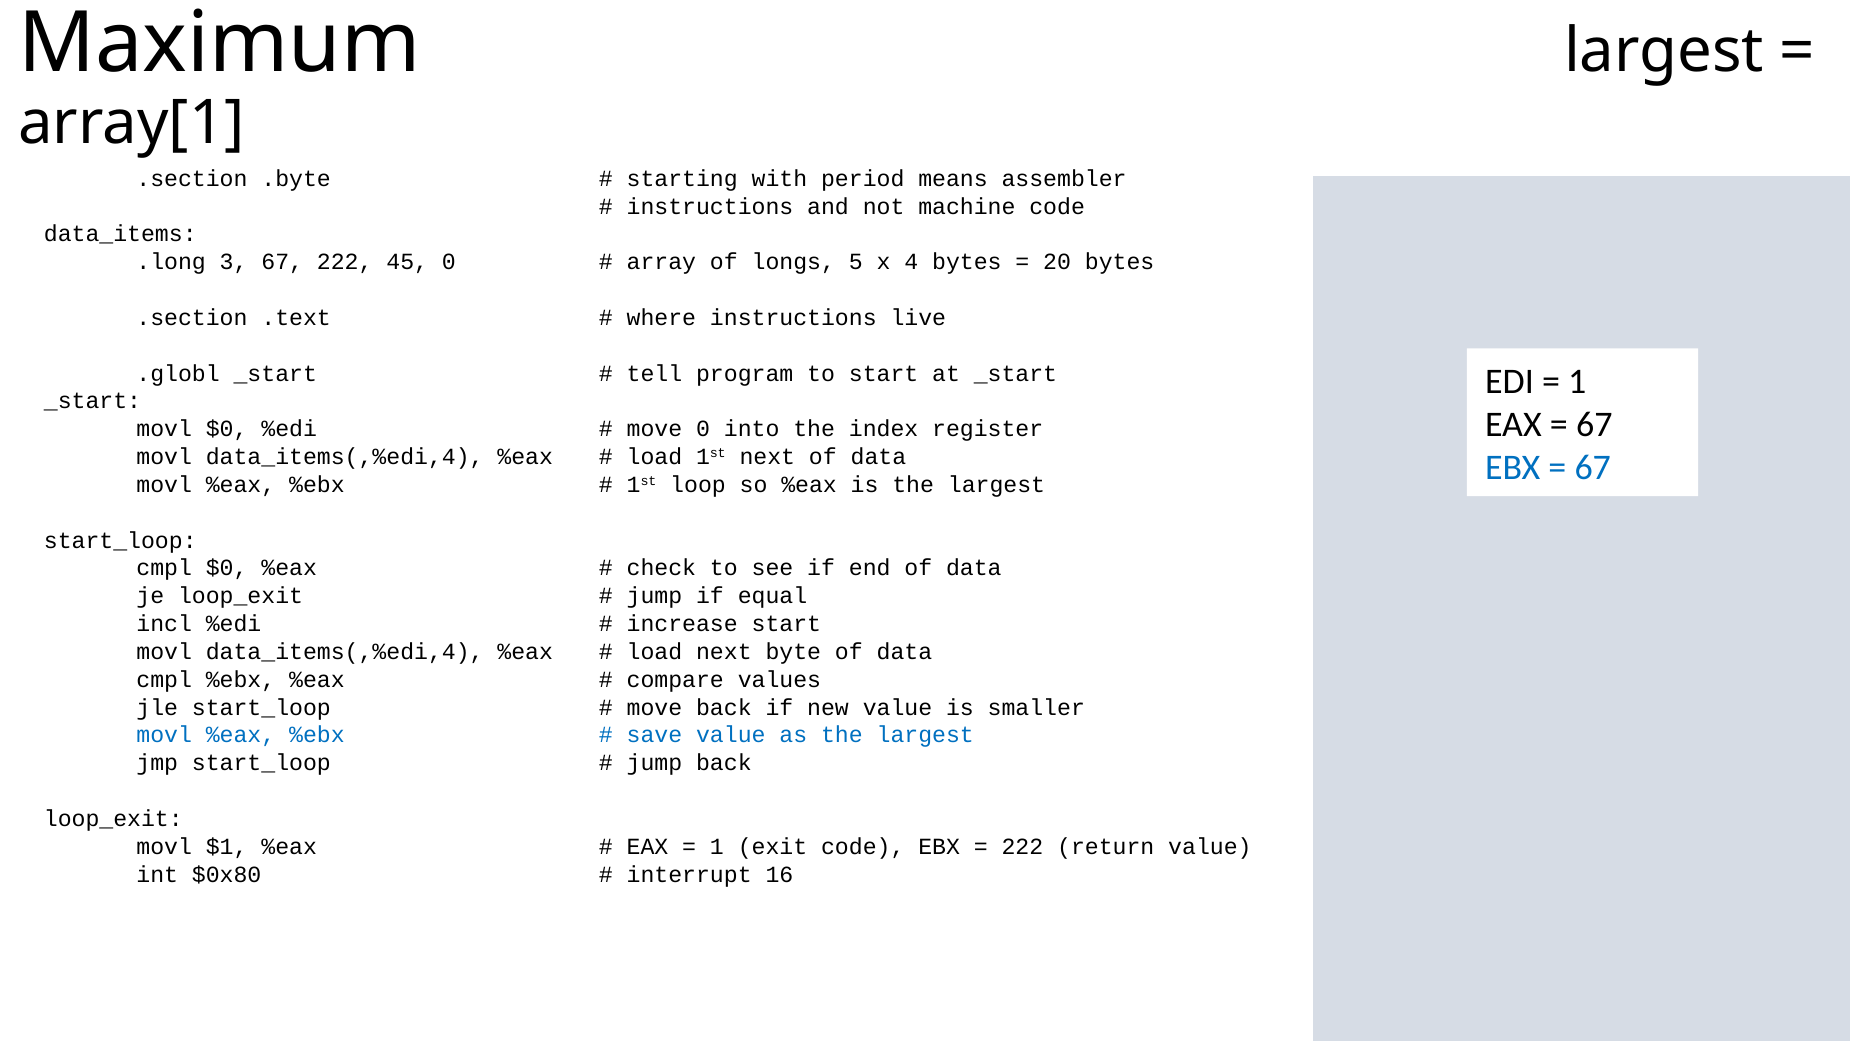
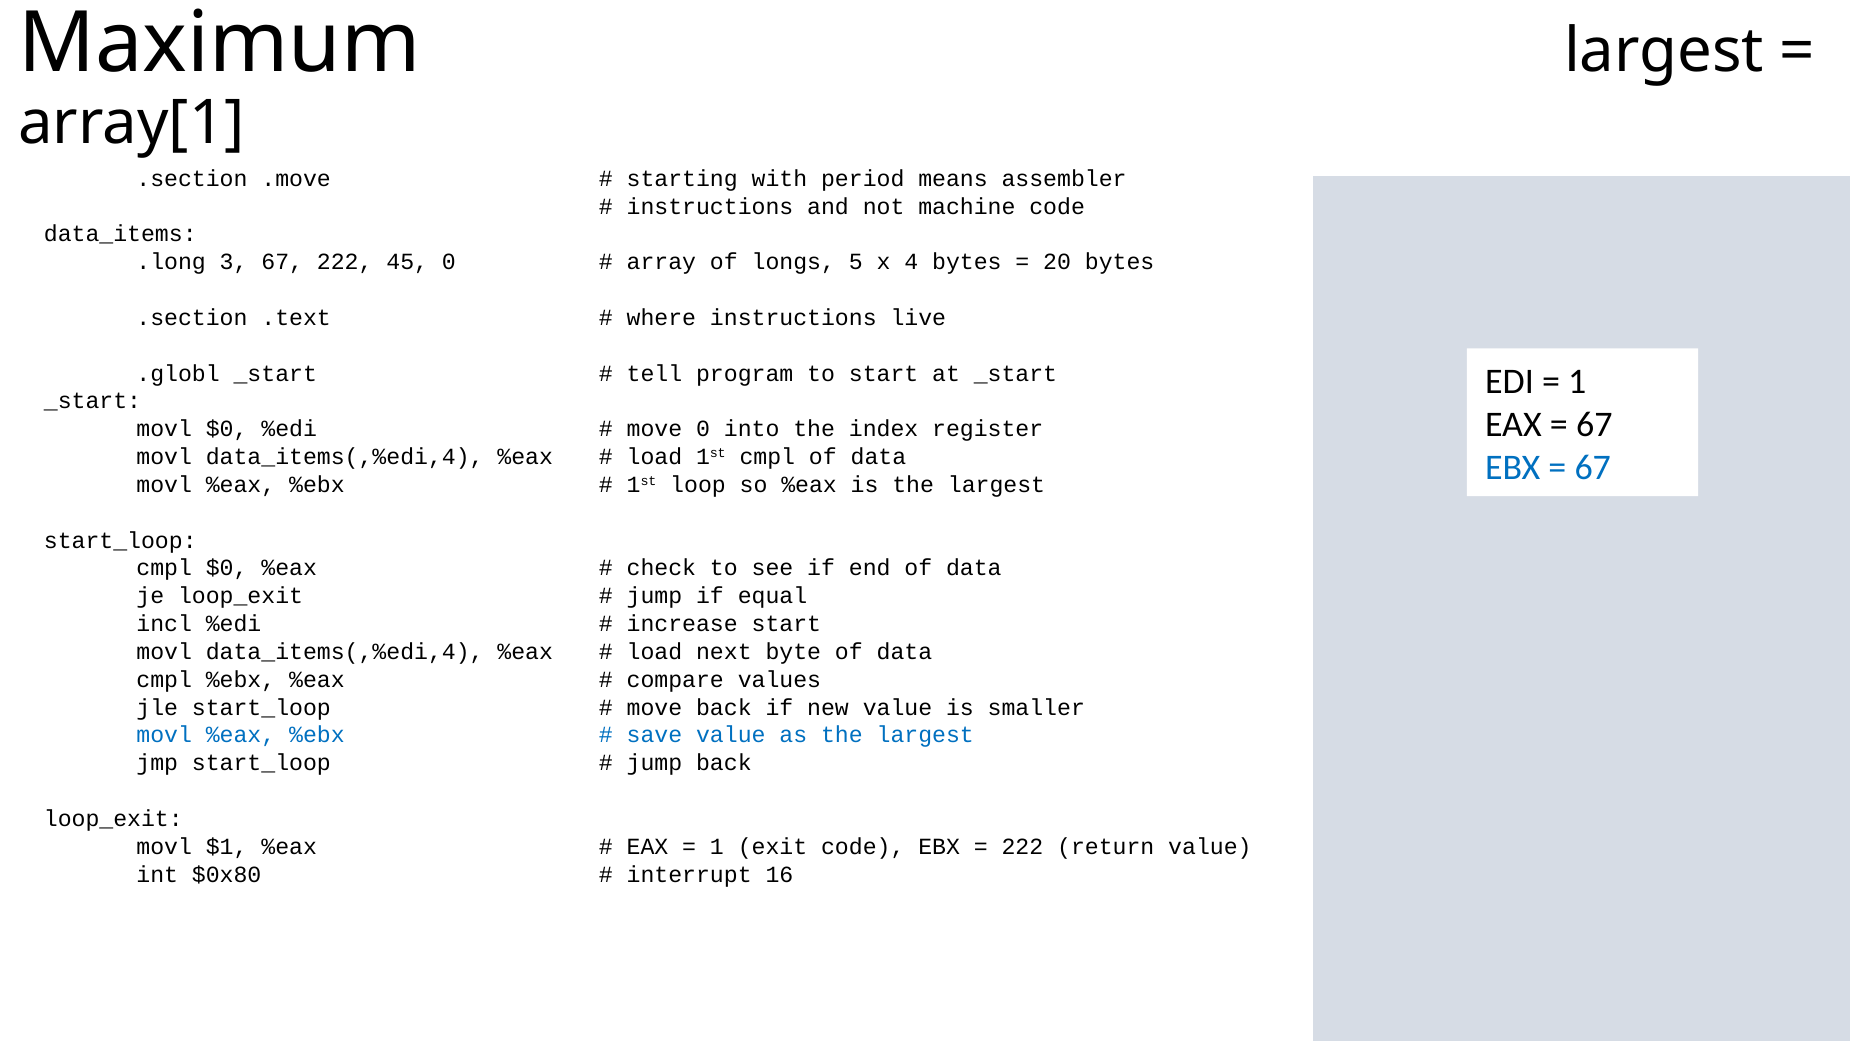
.byte: .byte -> .move
1st next: next -> cmpl
